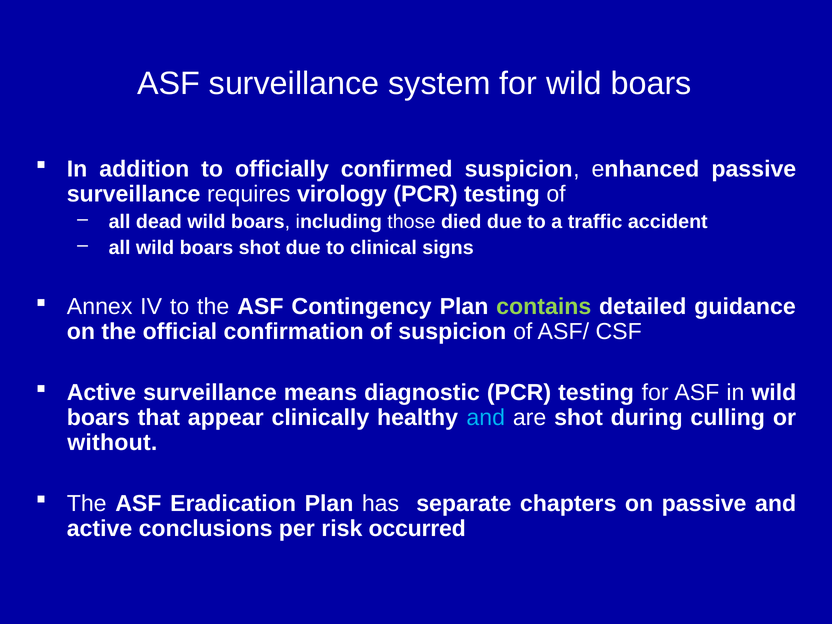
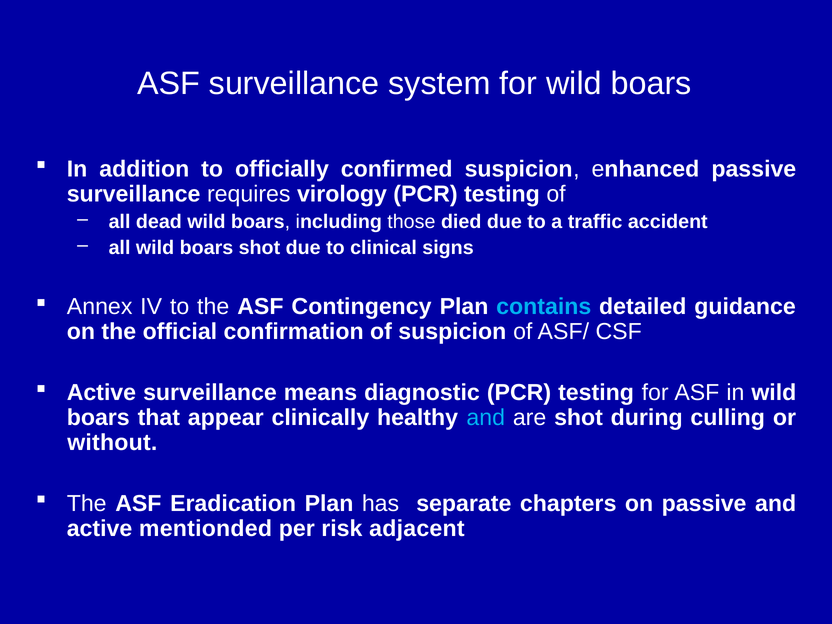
contains colour: light green -> light blue
conclusions: conclusions -> mentionded
occurred: occurred -> adjacent
